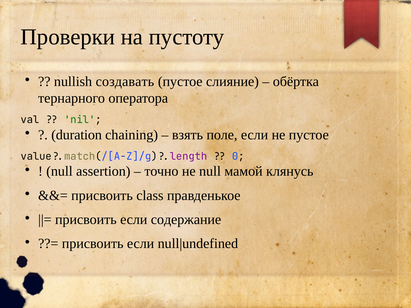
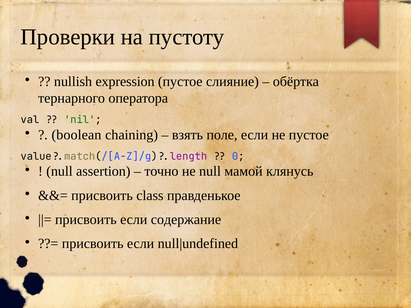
создавать: создавать -> expression
duration: duration -> boolean
